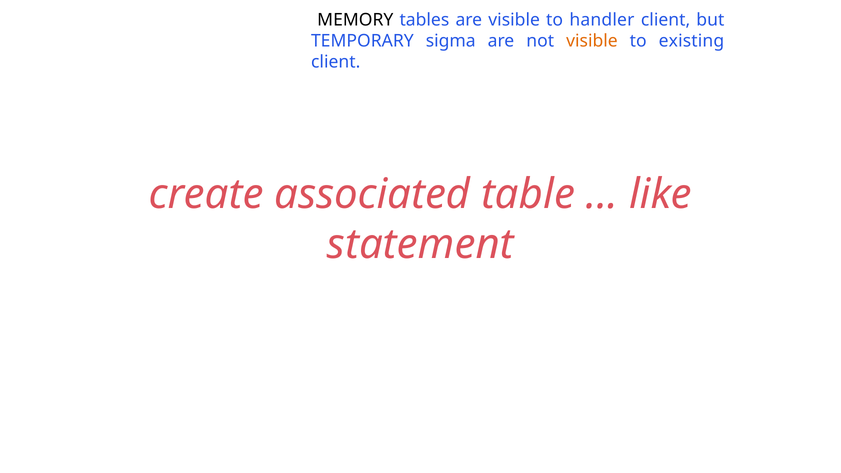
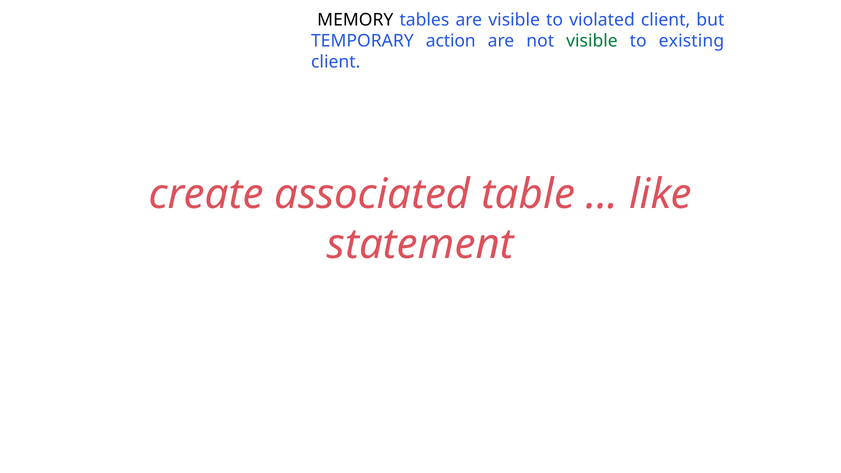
handler: handler -> violated
sigma: sigma -> action
visible at (592, 41) colour: orange -> green
